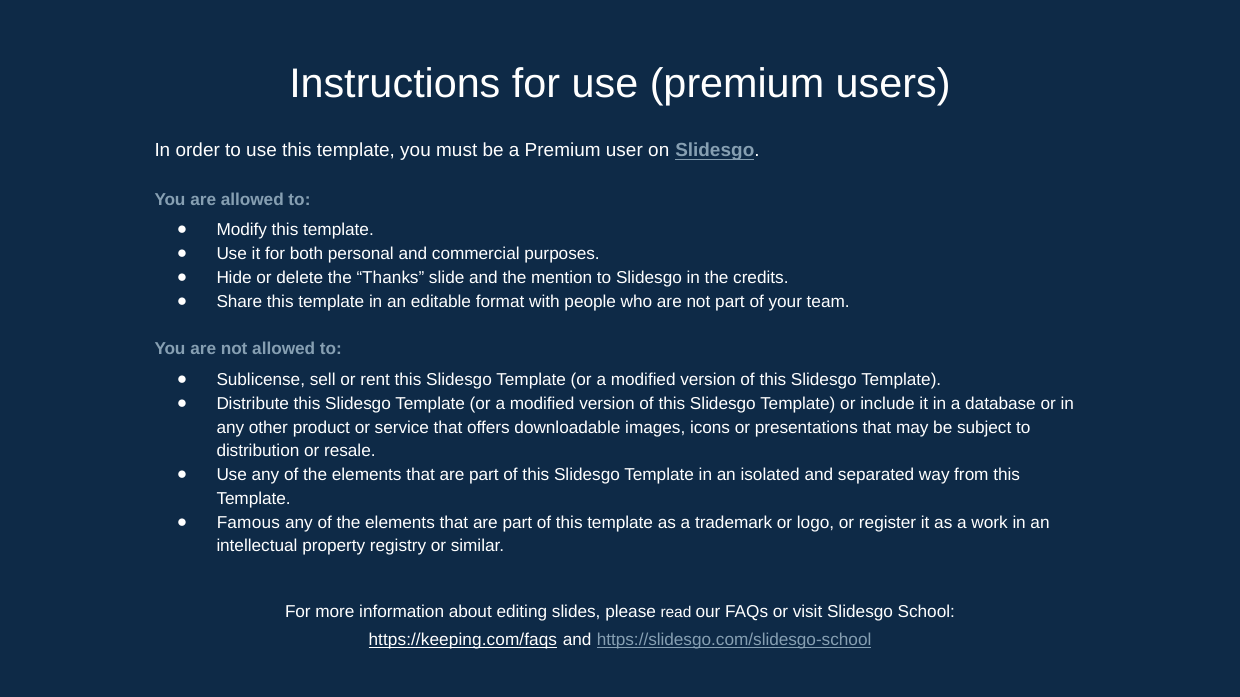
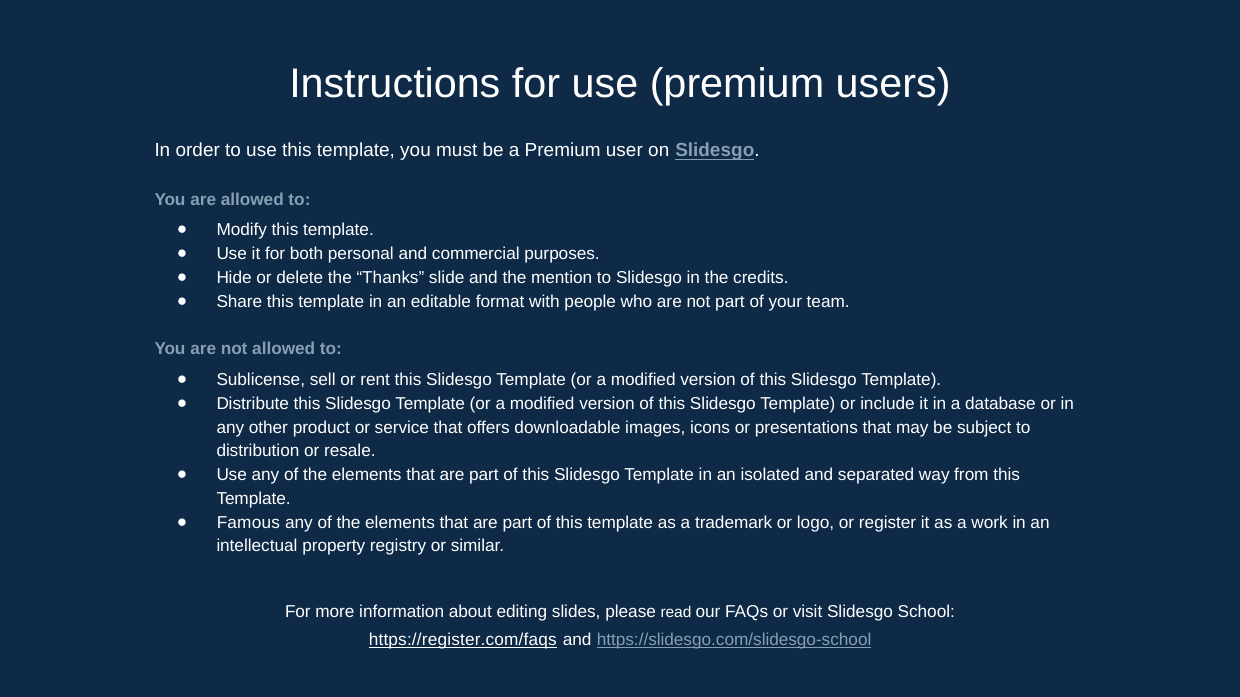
https://keeping.com/faqs: https://keeping.com/faqs -> https://register.com/faqs
